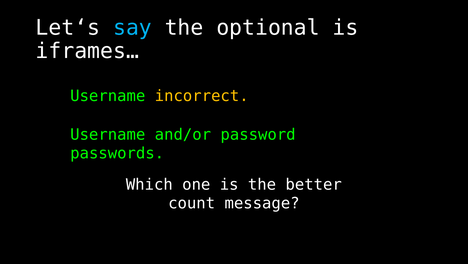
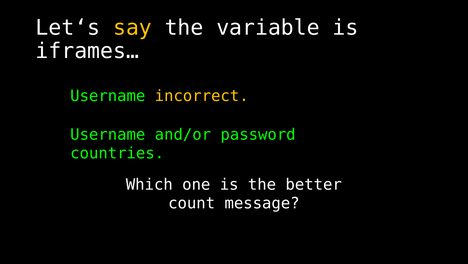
say colour: light blue -> yellow
optional: optional -> variable
passwords: passwords -> countries
